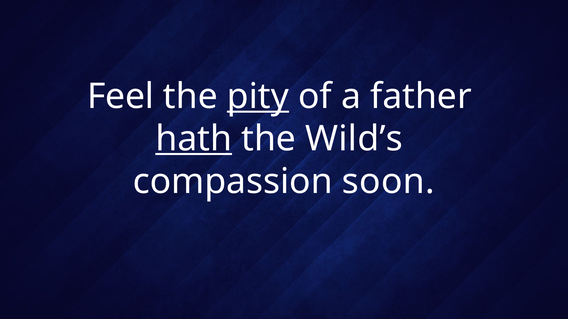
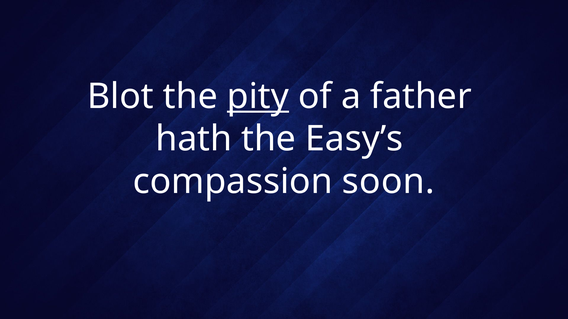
Feel: Feel -> Blot
hath underline: present -> none
Wild’s: Wild’s -> Easy’s
